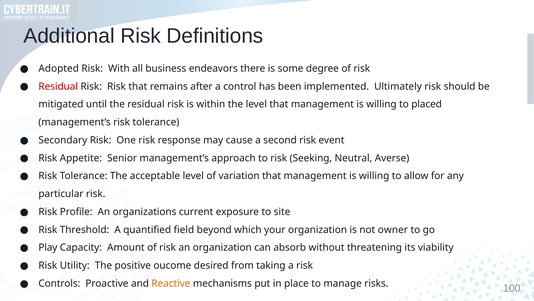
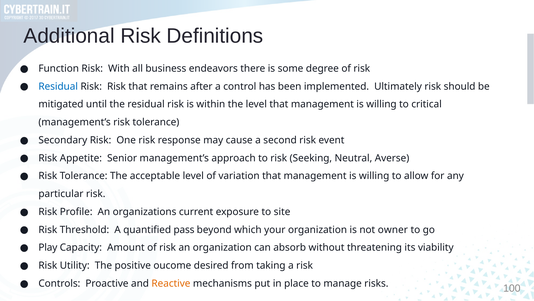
Adopted: Adopted -> Function
Residual at (58, 86) colour: red -> blue
placed: placed -> critical
field: field -> pass
